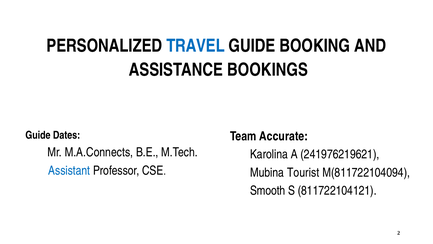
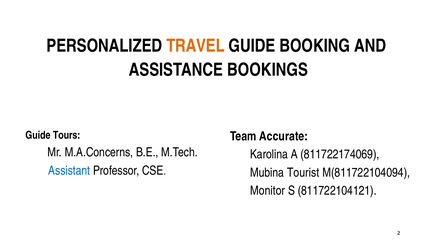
TRAVEL colour: blue -> orange
Dates: Dates -> Tours
M.A.Connects: M.A.Connects -> M.A.Concerns
241976219621: 241976219621 -> 811722174069
Smooth: Smooth -> Monitor
